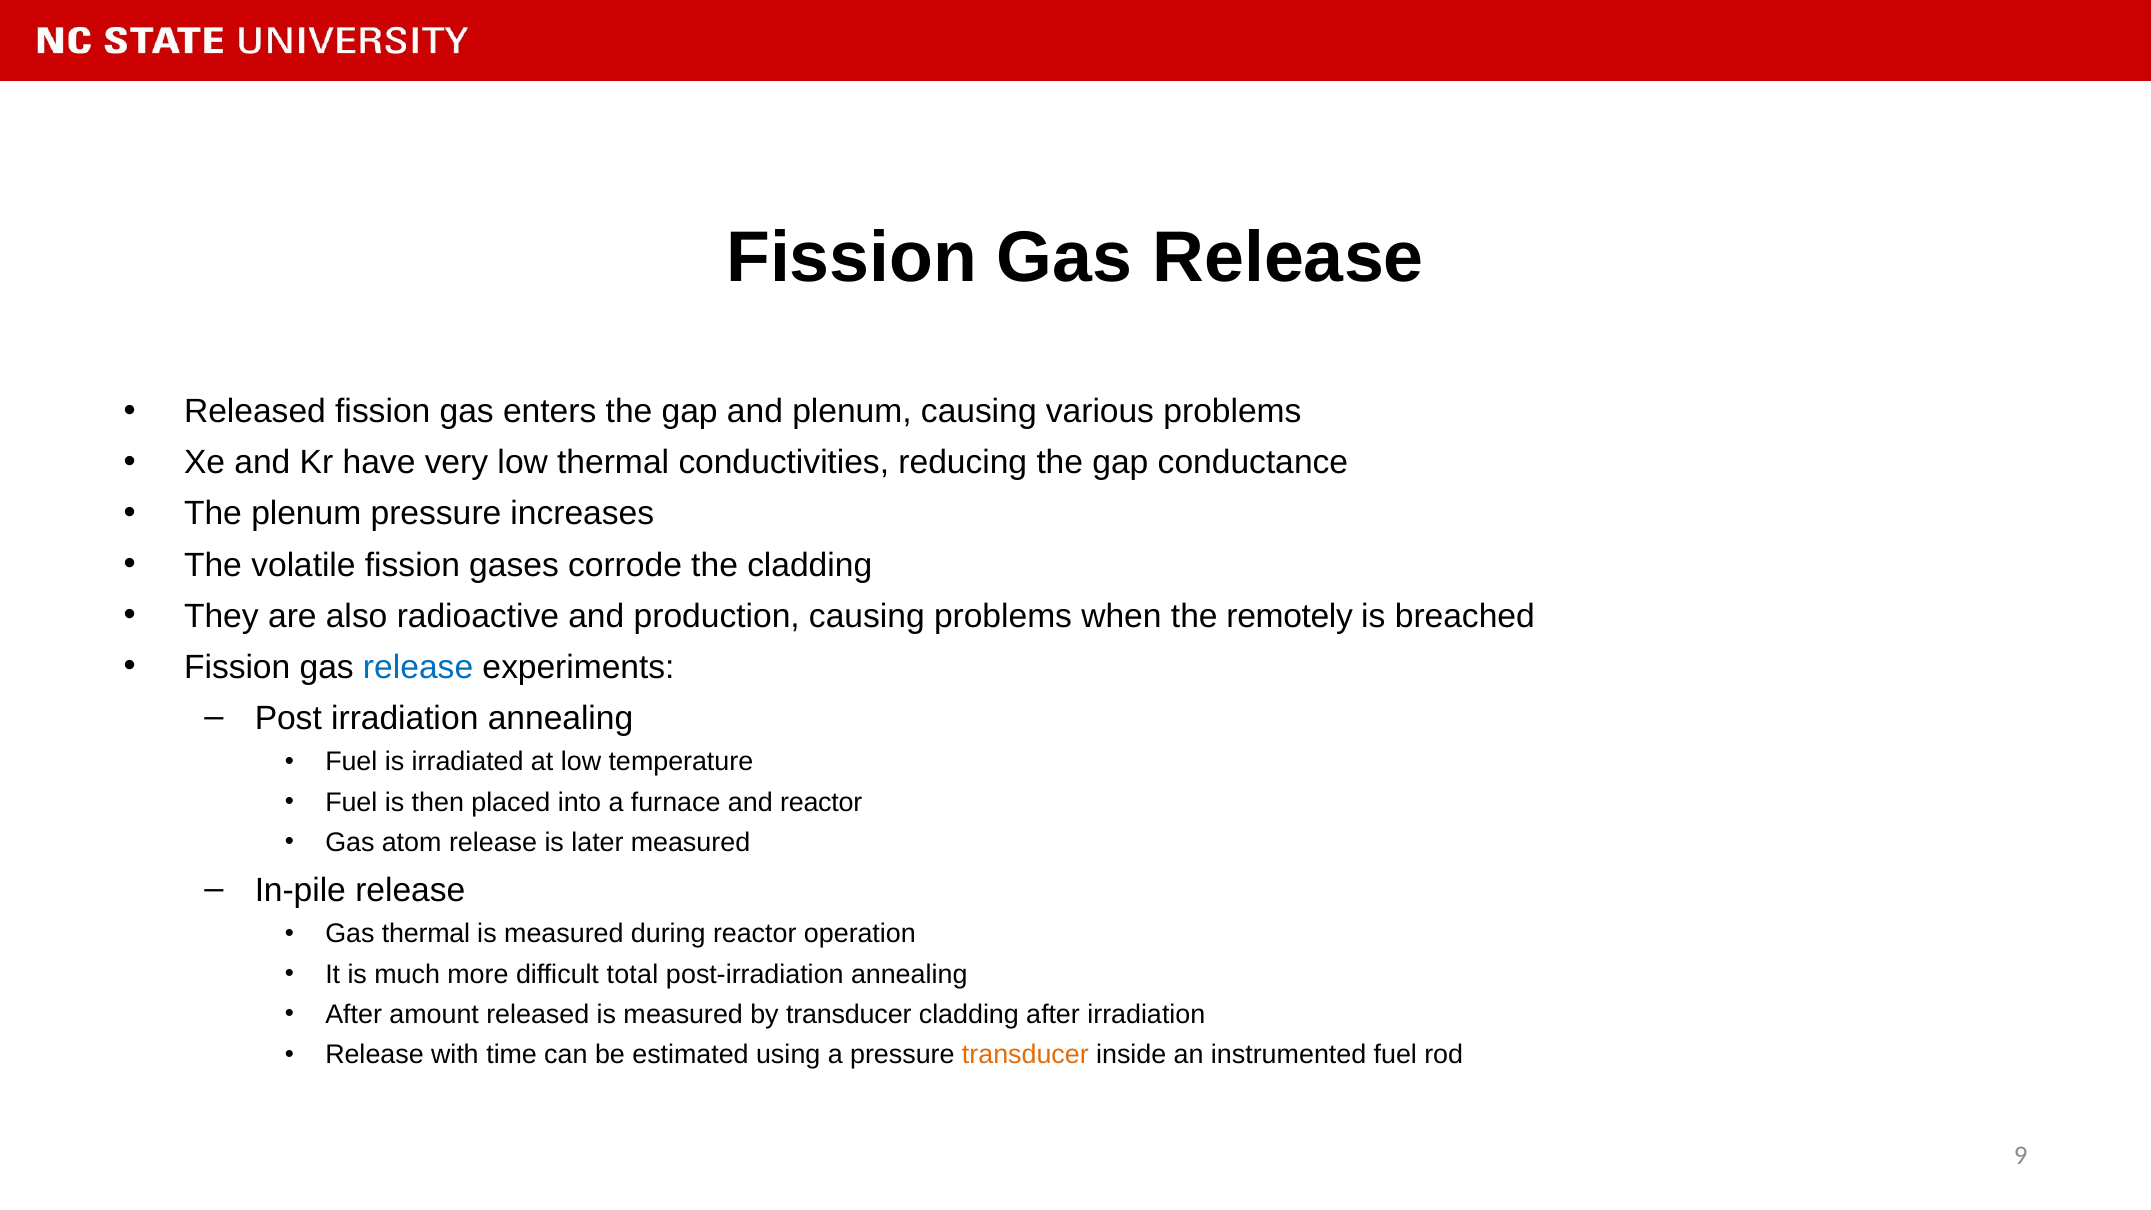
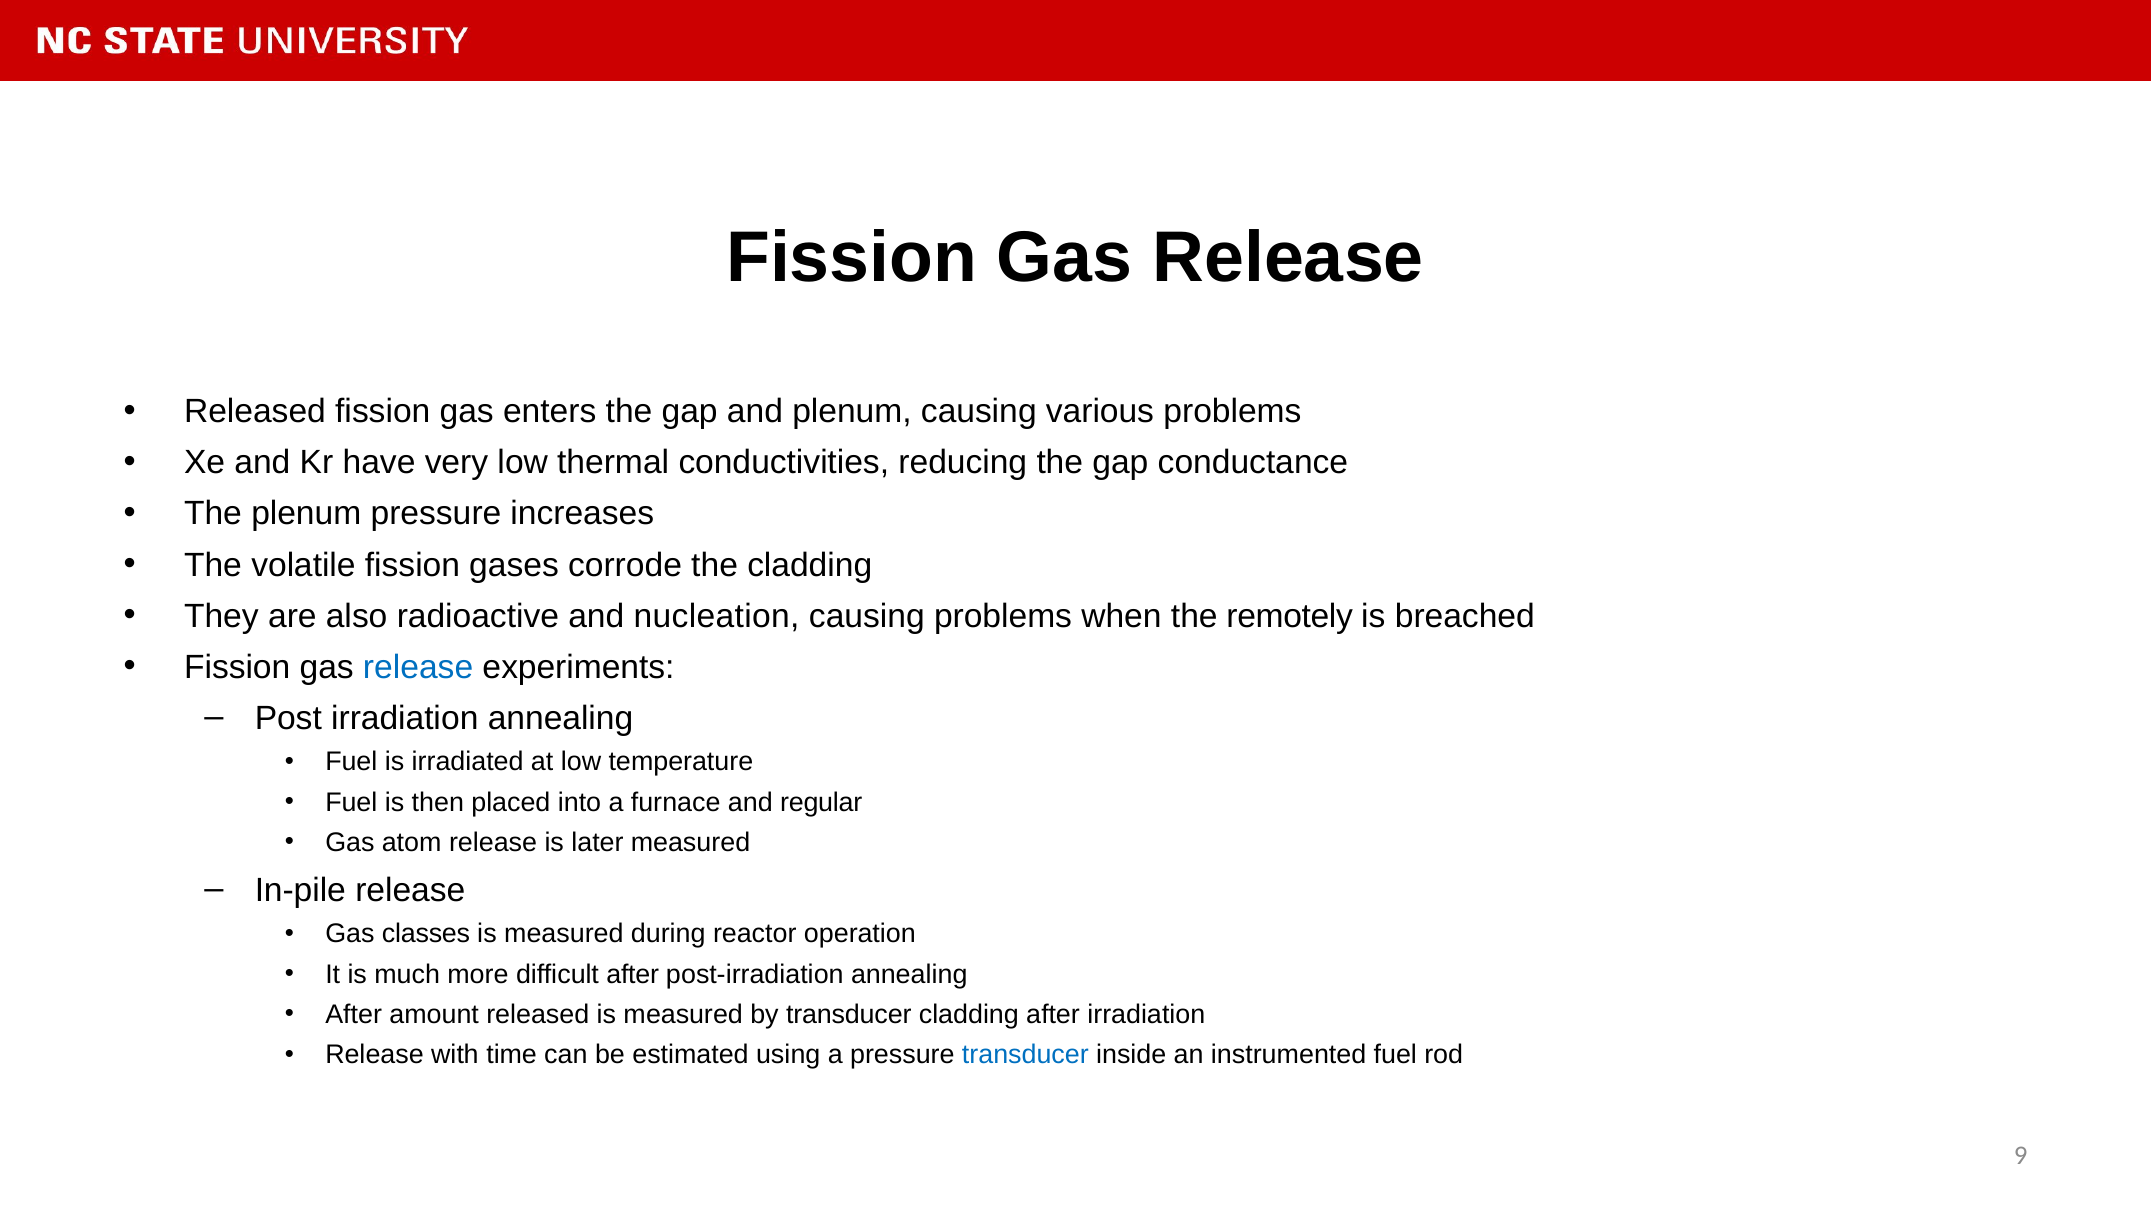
production: production -> nucleation
and reactor: reactor -> regular
Gas thermal: thermal -> classes
difficult total: total -> after
transducer at (1025, 1055) colour: orange -> blue
